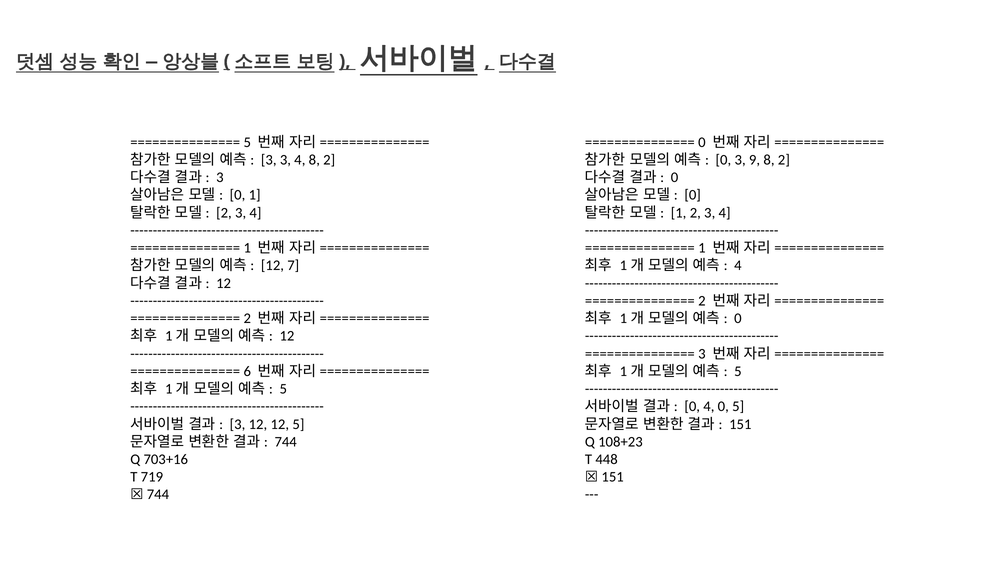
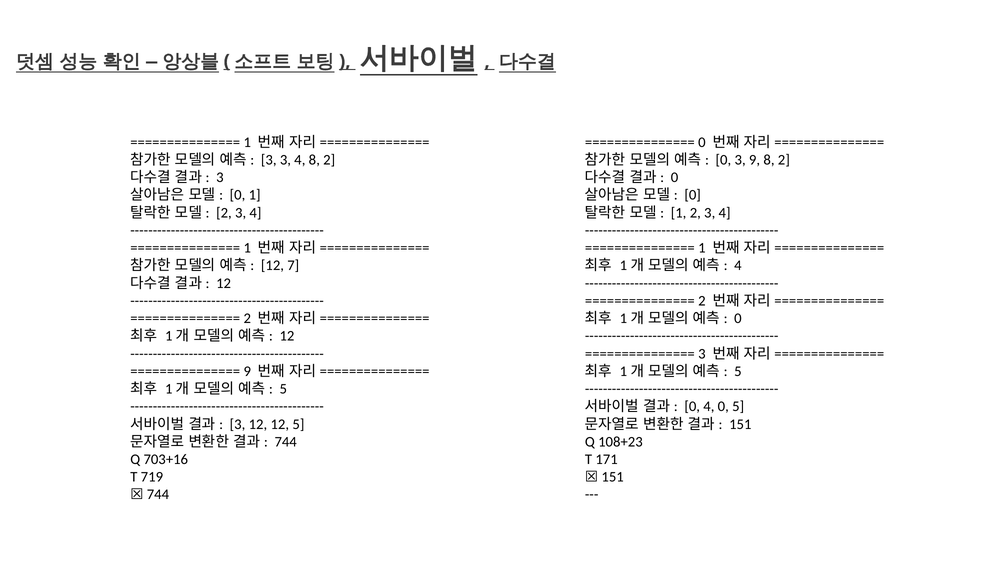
5 at (247, 142): 5 -> 1
6 at (247, 372): 6 -> 9
448: 448 -> 171
